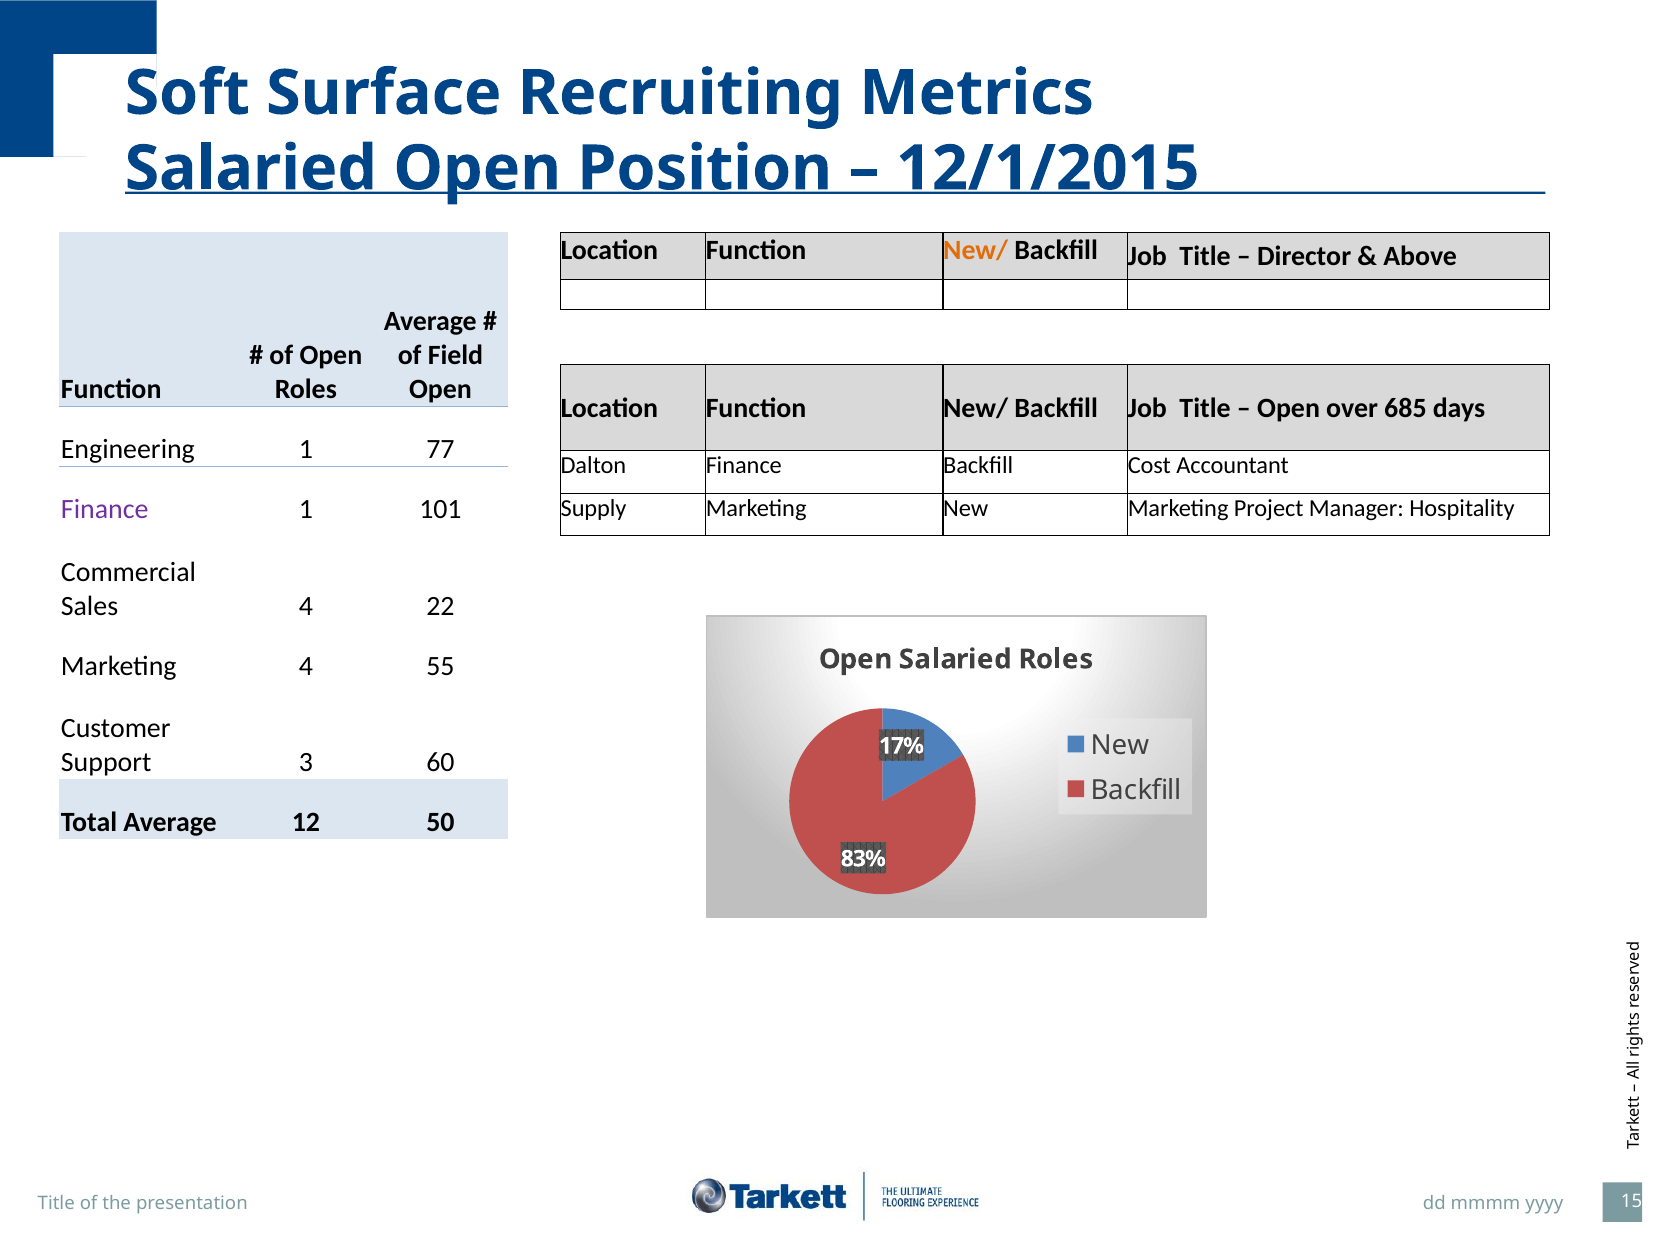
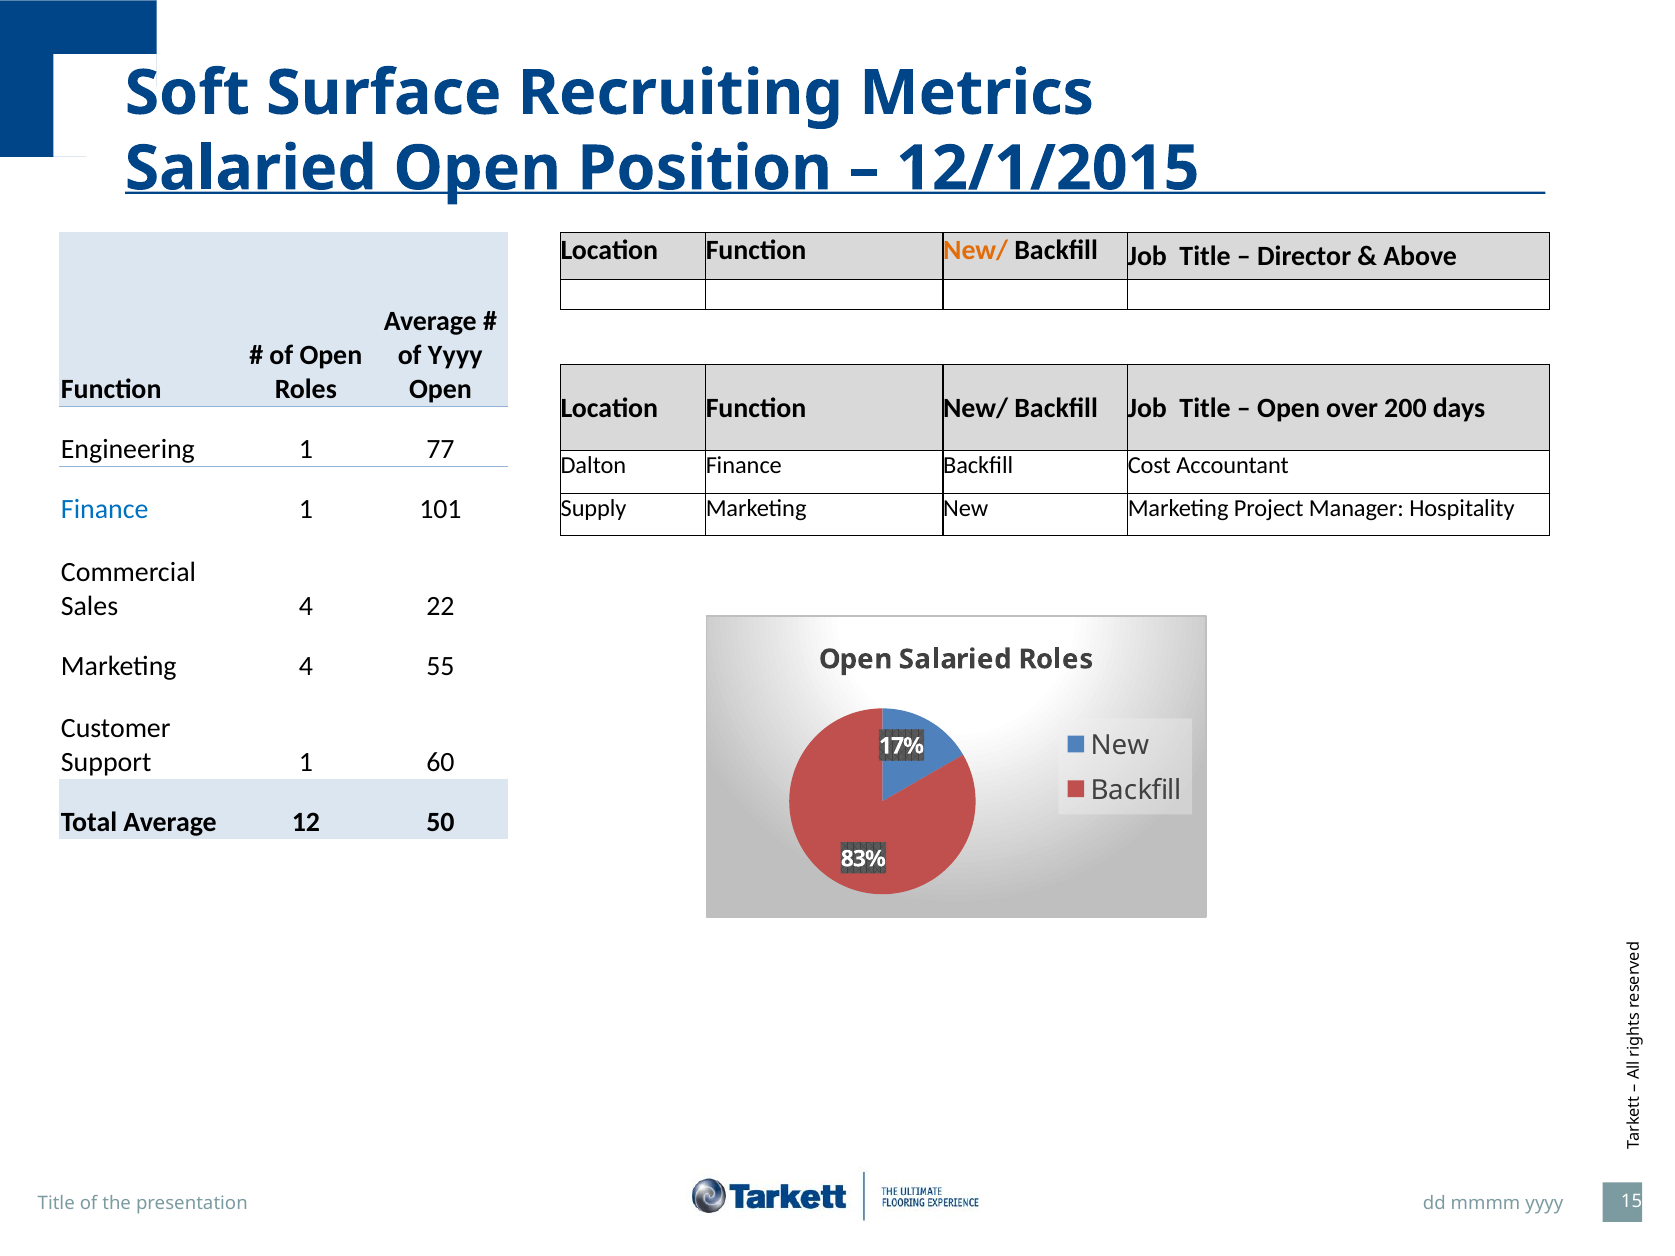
of Field: Field -> Yyyy
685: 685 -> 200
Finance at (105, 510) colour: purple -> blue
Support 3: 3 -> 1
